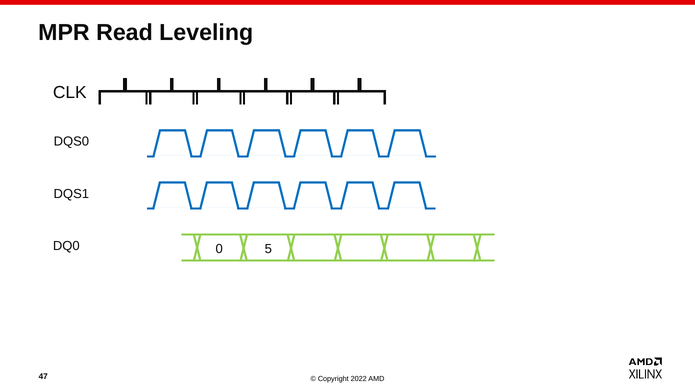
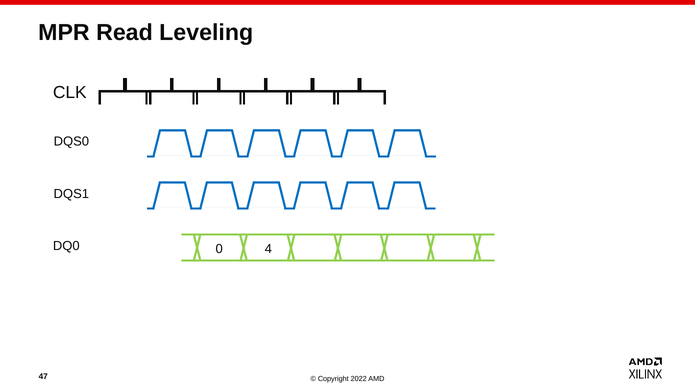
5: 5 -> 4
